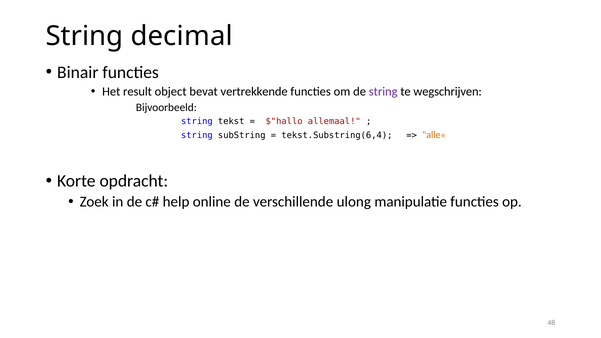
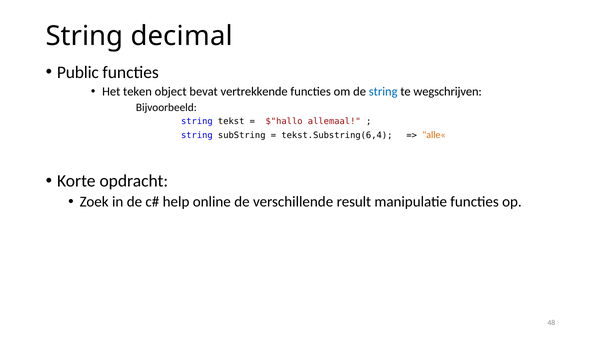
Binair: Binair -> Public
result: result -> teken
string at (383, 92) colour: purple -> blue
ulong: ulong -> result
